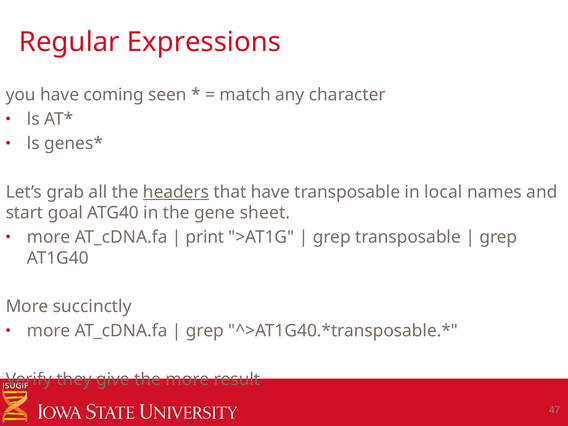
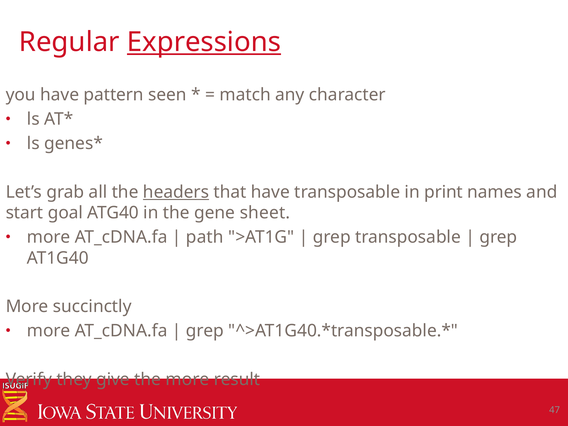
Expressions underline: none -> present
coming: coming -> pattern
local: local -> print
print: print -> path
